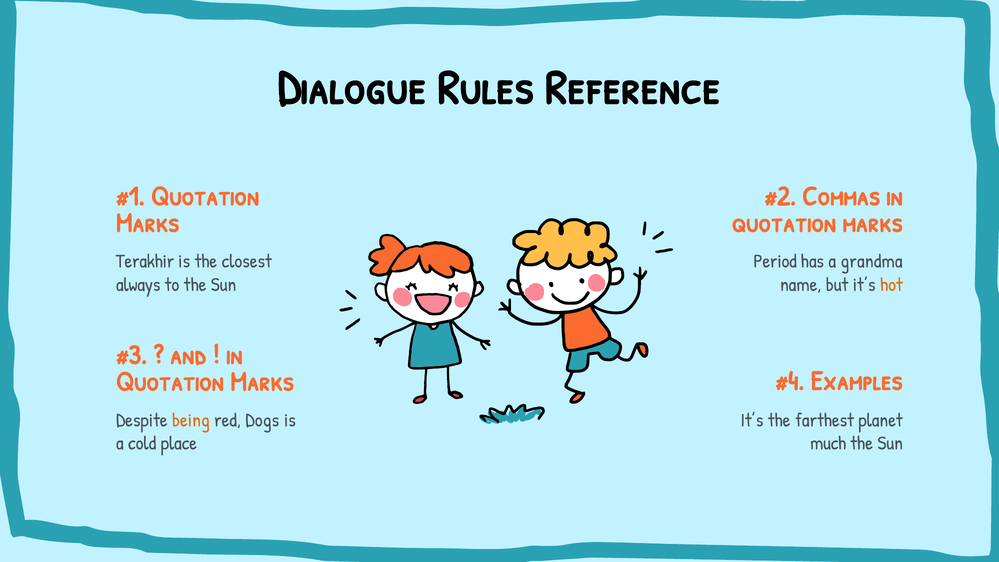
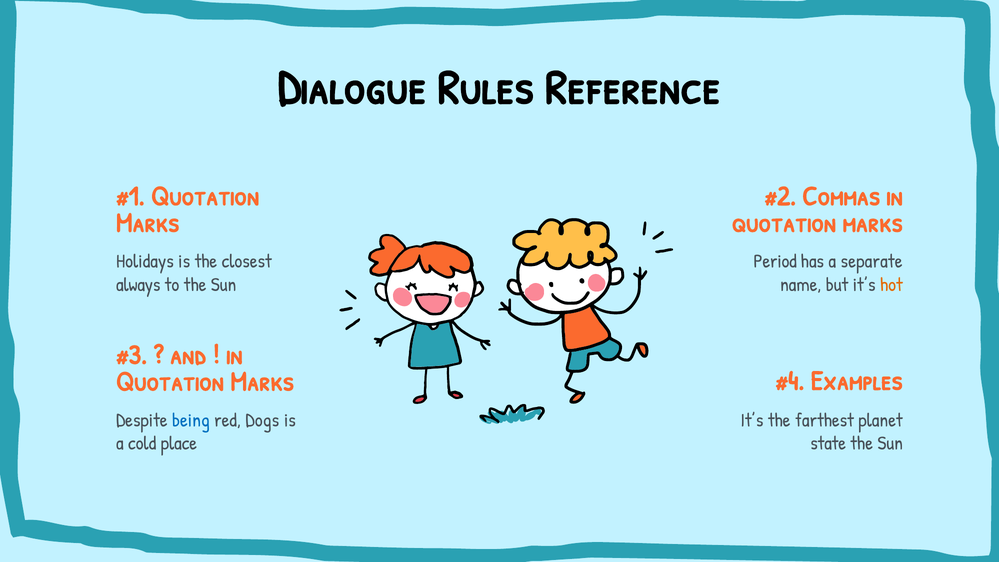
Terakhir: Terakhir -> Holidays
grandma: grandma -> separate
being colour: orange -> blue
much: much -> state
